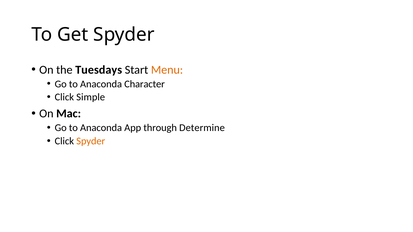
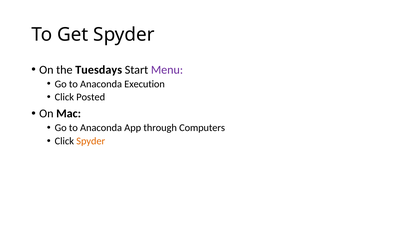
Menu colour: orange -> purple
Character: Character -> Execution
Simple: Simple -> Posted
Determine: Determine -> Computers
